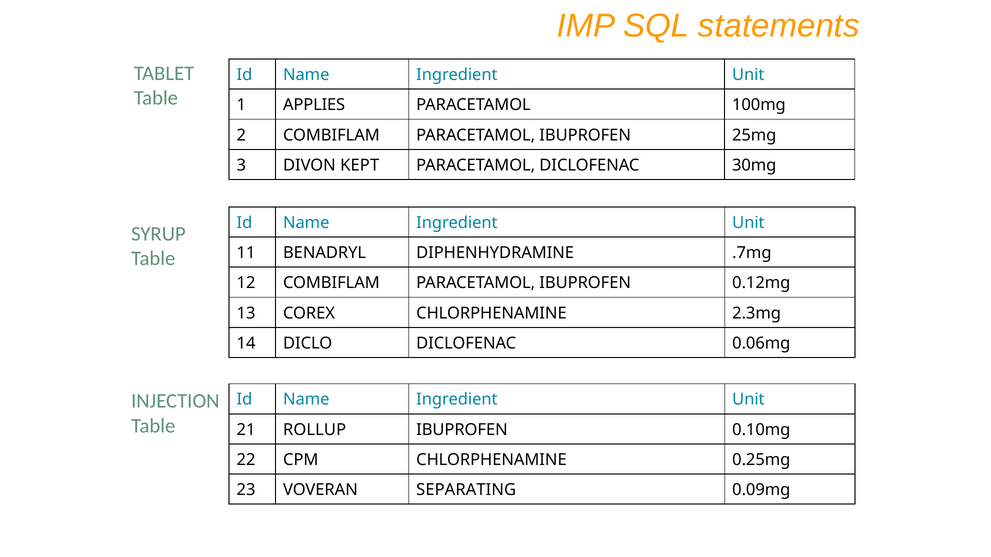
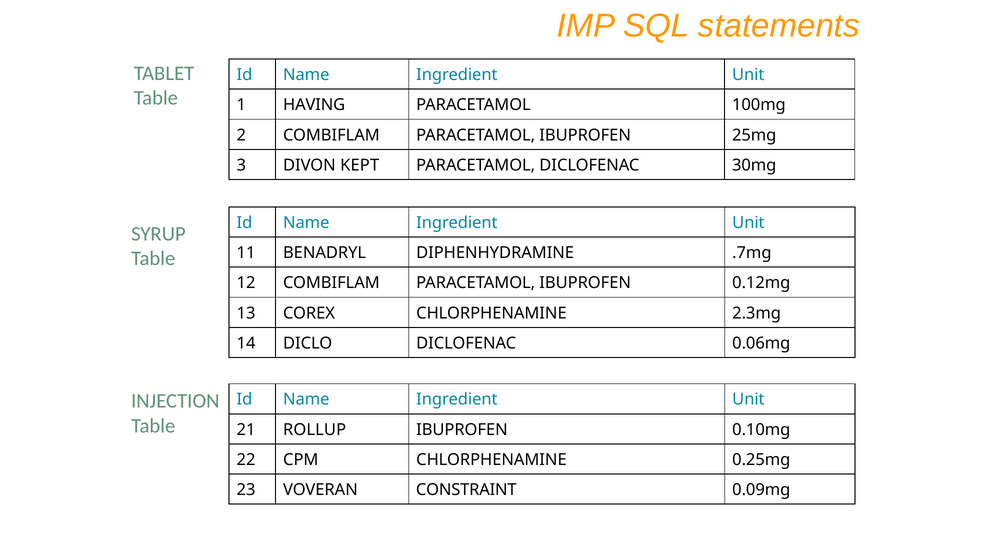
APPLIES: APPLIES -> HAVING
SEPARATING: SEPARATING -> CONSTRAINT
